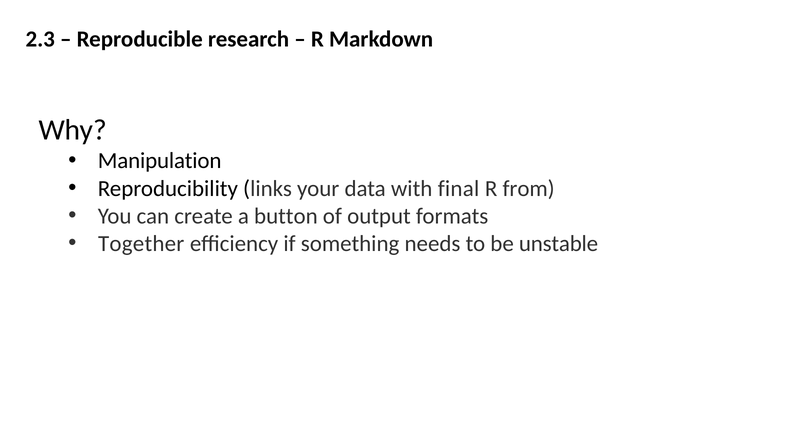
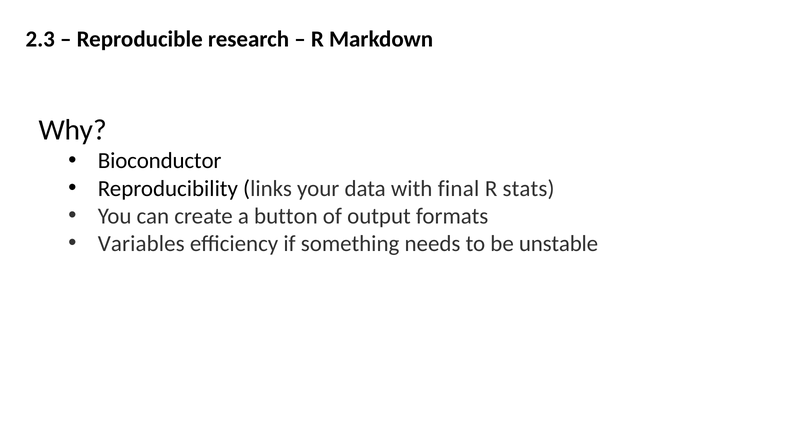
Manipulation: Manipulation -> Bioconductor
from: from -> stats
Together: Together -> Variables
